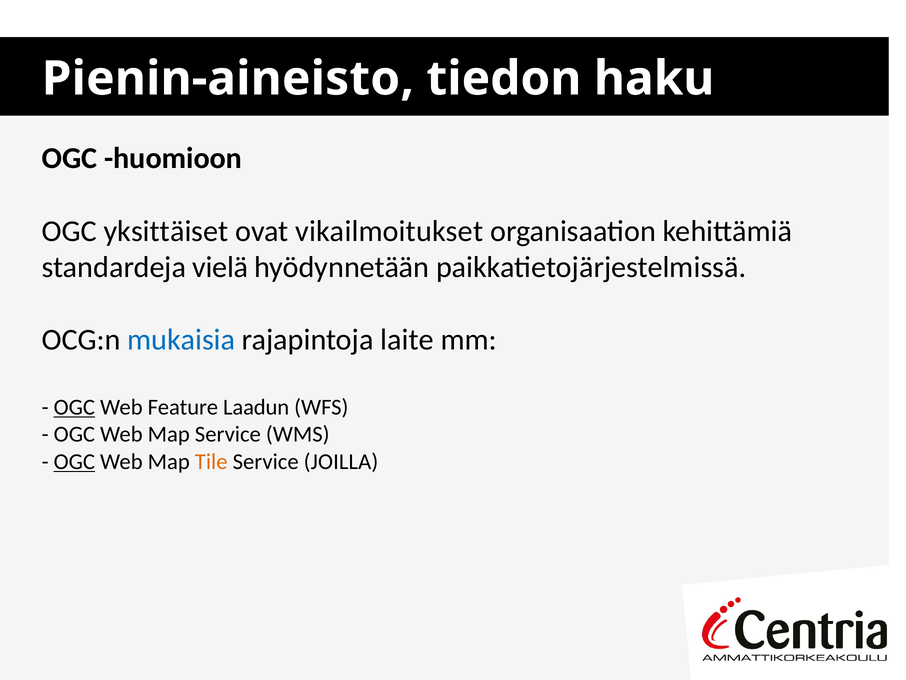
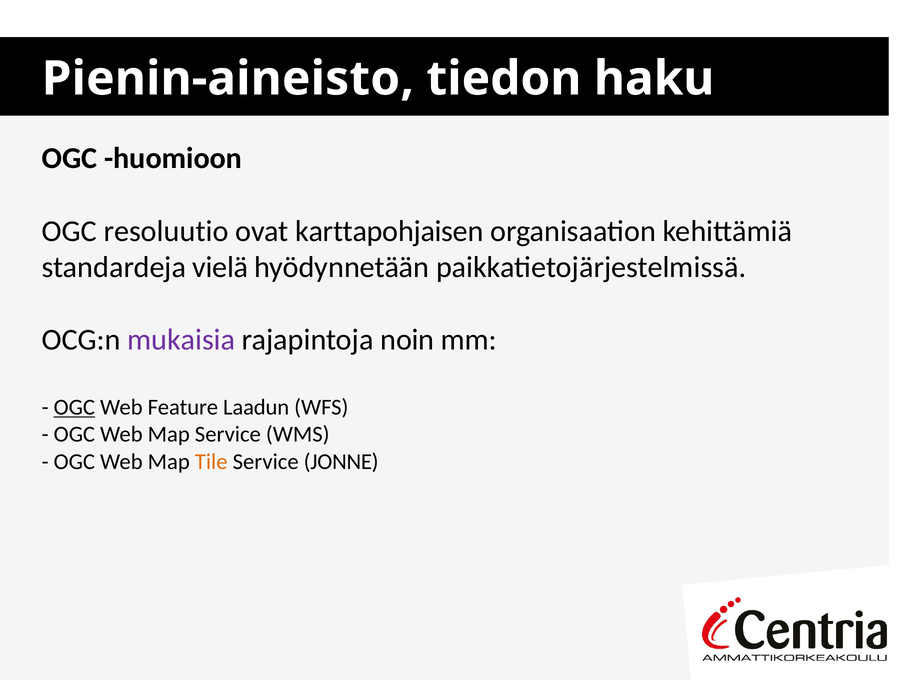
yksittäiset: yksittäiset -> resoluutio
vikailmoitukset: vikailmoitukset -> karttapohjaisen
mukaisia colour: blue -> purple
laite: laite -> noin
OGC at (74, 461) underline: present -> none
JOILLA: JOILLA -> JONNE
